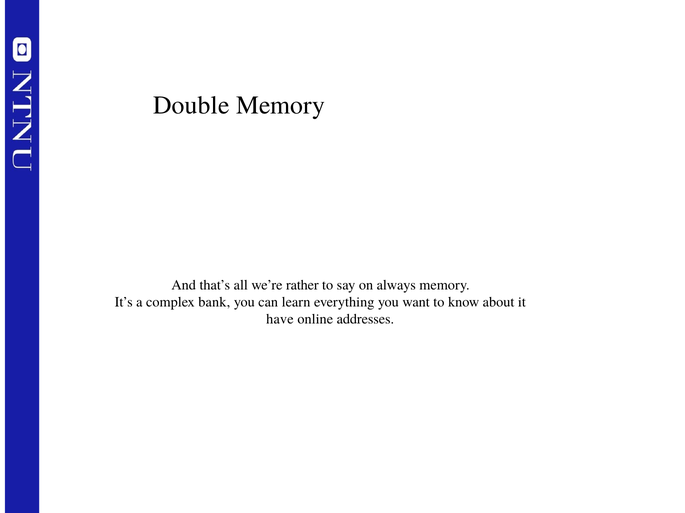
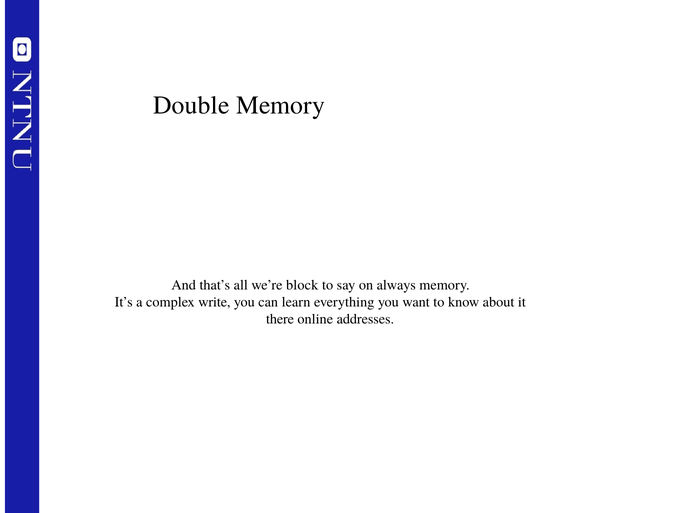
rather: rather -> block
bank: bank -> write
have: have -> there
